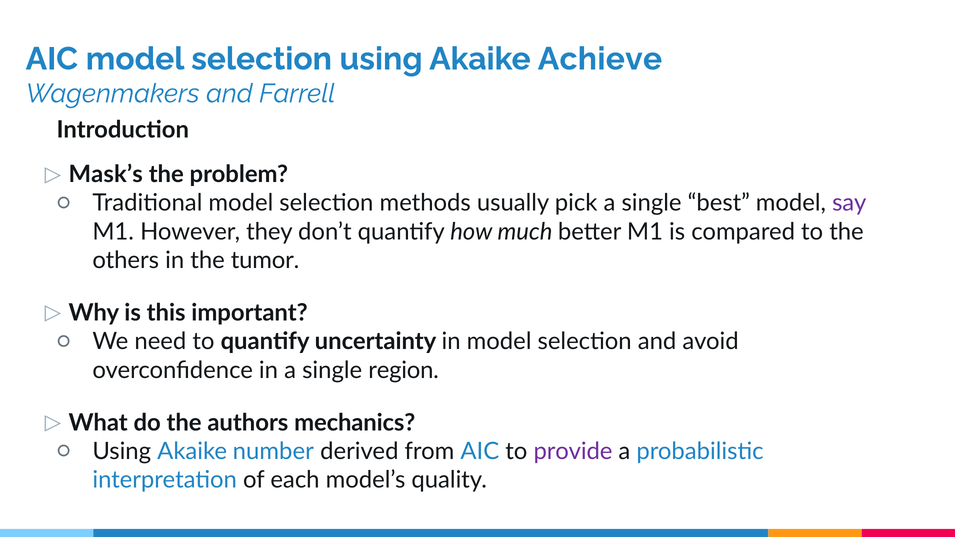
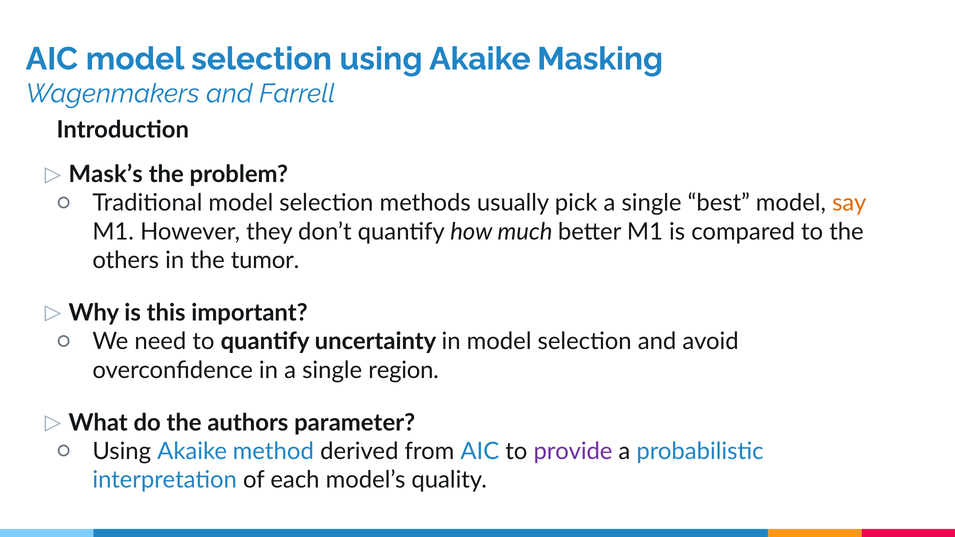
Achieve: Achieve -> Masking
say colour: purple -> orange
mechanics: mechanics -> parameter
number: number -> method
